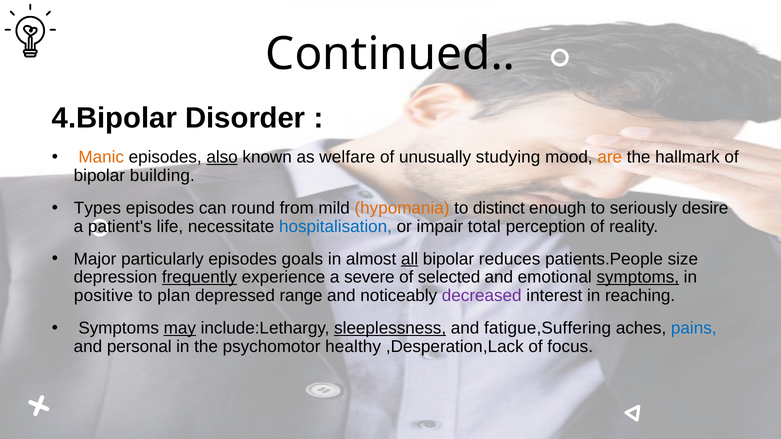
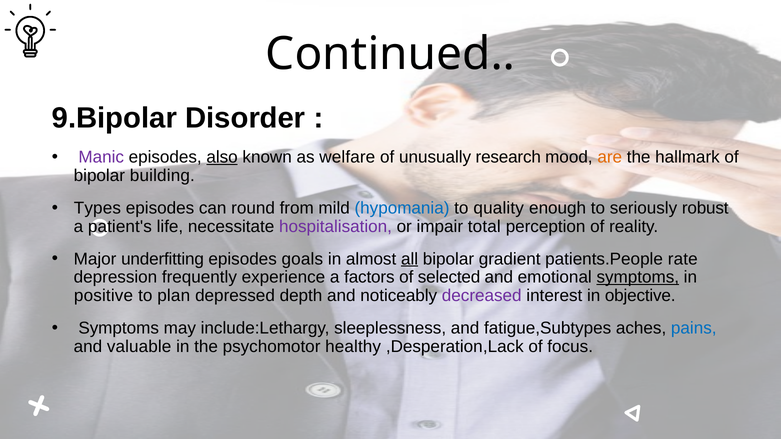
4.Bipolar: 4.Bipolar -> 9.Bipolar
Manic colour: orange -> purple
studying: studying -> research
hypomania colour: orange -> blue
distinct: distinct -> quality
desire: desire -> robust
hospitalisation colour: blue -> purple
particularly: particularly -> underfitting
reduces: reduces -> gradient
size: size -> rate
frequently underline: present -> none
severe: severe -> factors
range: range -> depth
reaching: reaching -> objective
may underline: present -> none
sleeplessness underline: present -> none
fatigue,Suffering: fatigue,Suffering -> fatigue,Subtypes
personal: personal -> valuable
